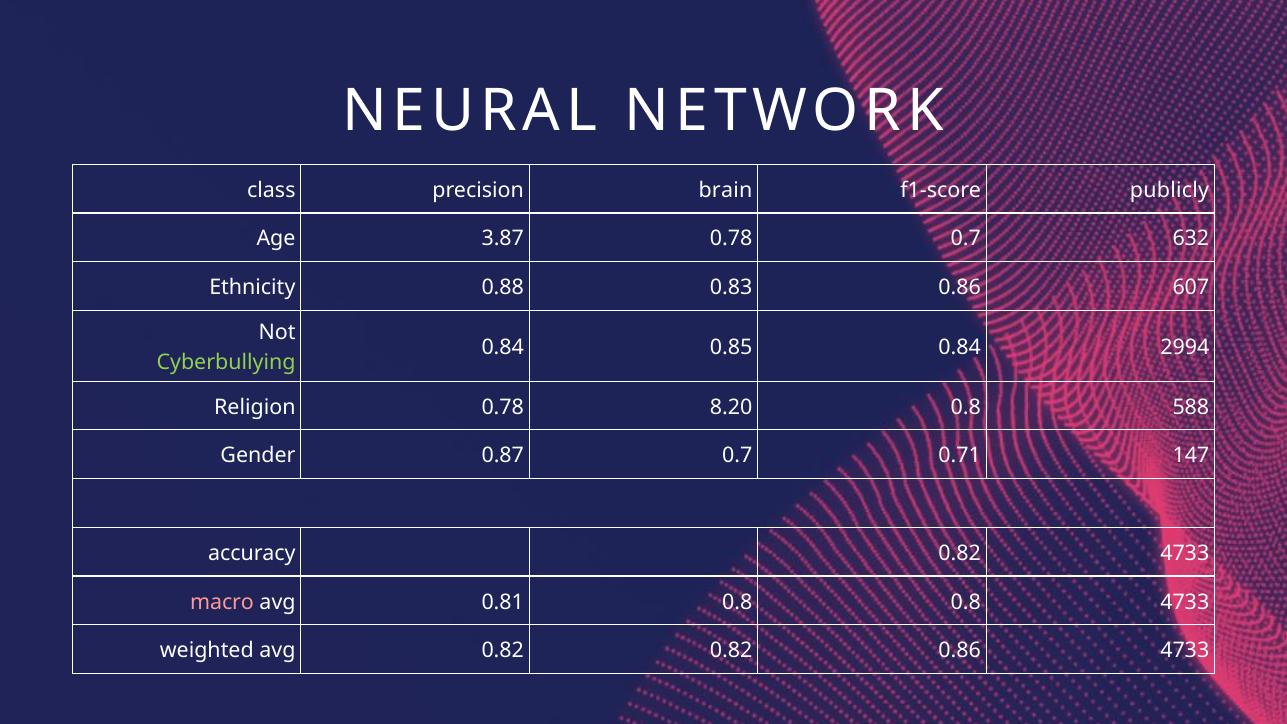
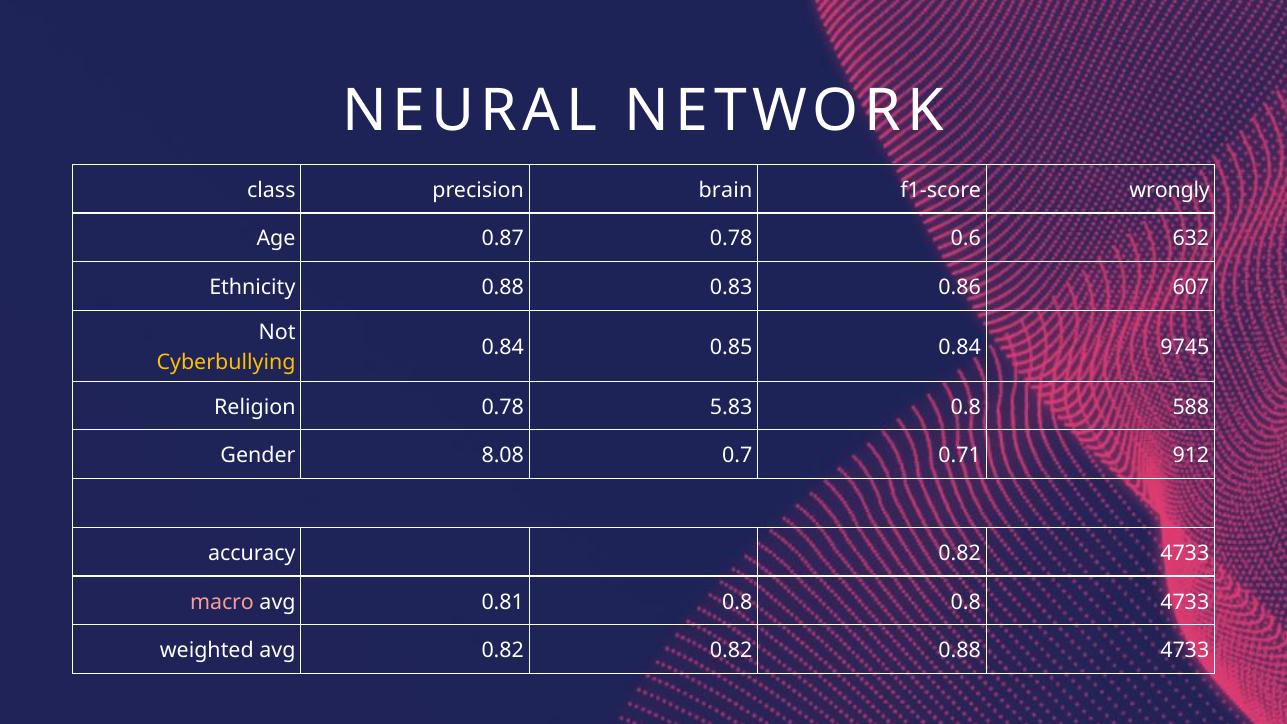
publicly: publicly -> wrongly
3.87: 3.87 -> 0.87
0.78 0.7: 0.7 -> 0.6
2994: 2994 -> 9745
Cyberbullying colour: light green -> yellow
8.20: 8.20 -> 5.83
0.87: 0.87 -> 8.08
147: 147 -> 912
0.82 0.86: 0.86 -> 0.88
